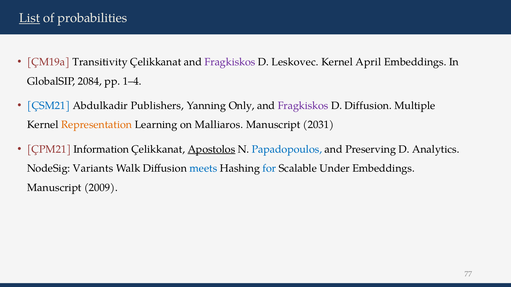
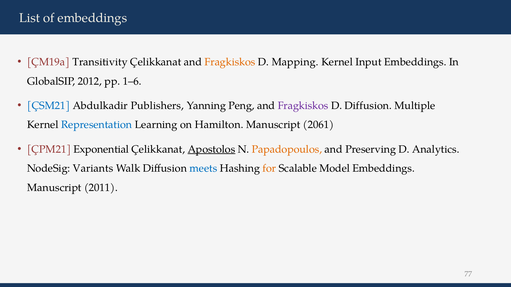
List underline: present -> none
of probabilities: probabilities -> embeddings
Fragkiskos at (230, 62) colour: purple -> orange
Leskovec: Leskovec -> Mapping
April: April -> Input
2084: 2084 -> 2012
1–4: 1–4 -> 1–6
Only: Only -> Peng
Representation colour: orange -> blue
Malliaros: Malliaros -> Hamilton
2031: 2031 -> 2061
Information: Information -> Exponential
Papadopoulos colour: blue -> orange
for colour: blue -> orange
Under: Under -> Model
2009: 2009 -> 2011
